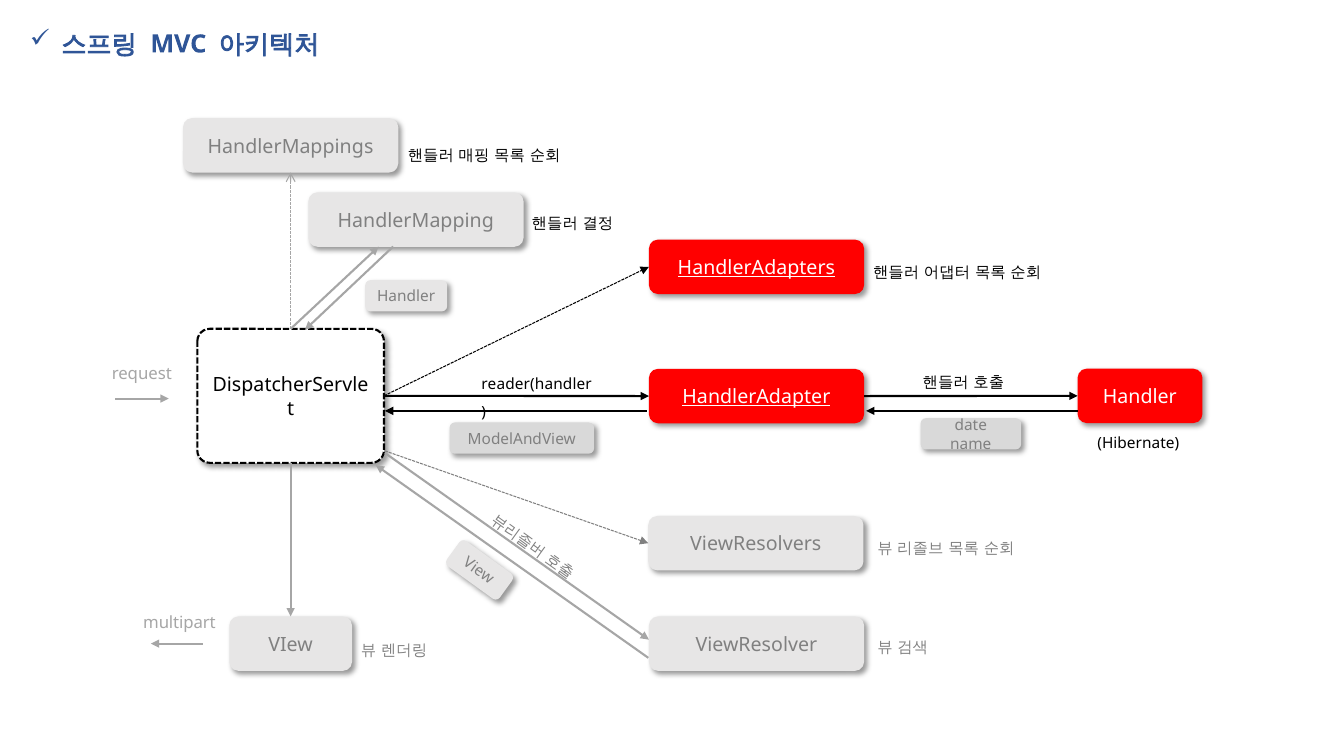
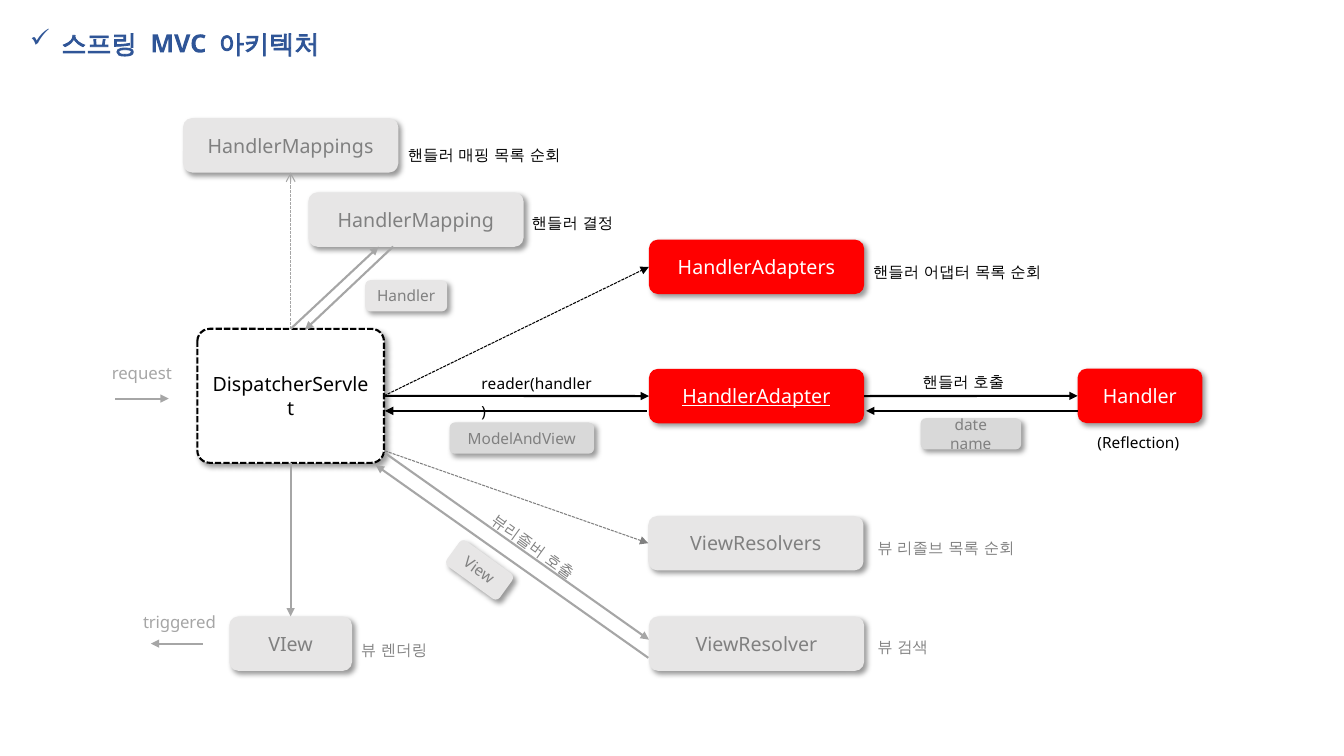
HandlerAdapters underline: present -> none
Hibernate: Hibernate -> Reflection
multipart: multipart -> triggered
